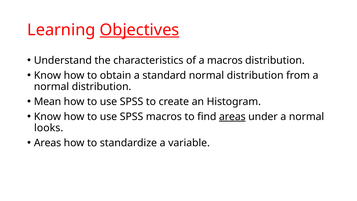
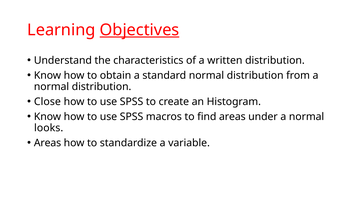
a macros: macros -> written
Mean: Mean -> Close
areas at (232, 117) underline: present -> none
